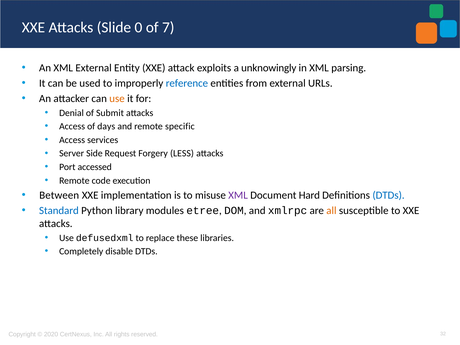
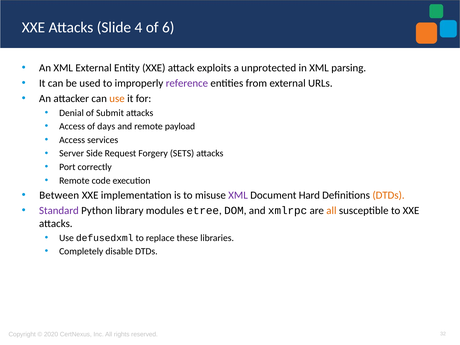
0: 0 -> 4
7: 7 -> 6
unknowingly: unknowingly -> unprotected
reference colour: blue -> purple
specific: specific -> payload
LESS: LESS -> SETS
accessed: accessed -> correctly
DTDs at (389, 195) colour: blue -> orange
Standard colour: blue -> purple
